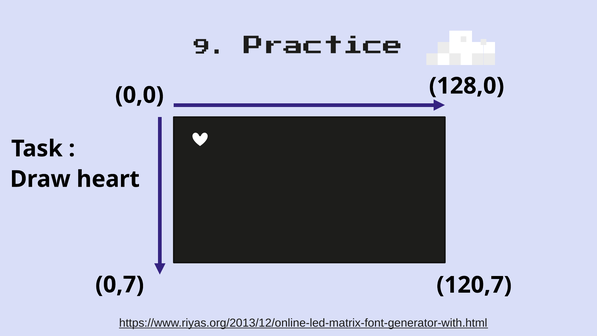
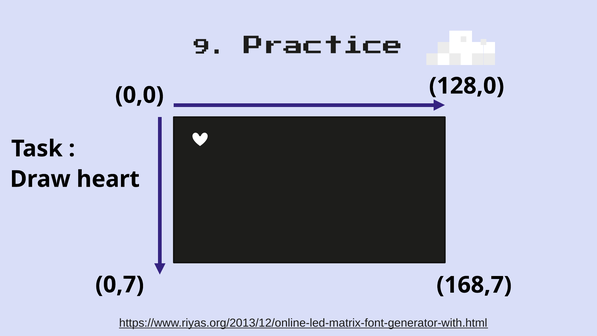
120,7: 120,7 -> 168,7
